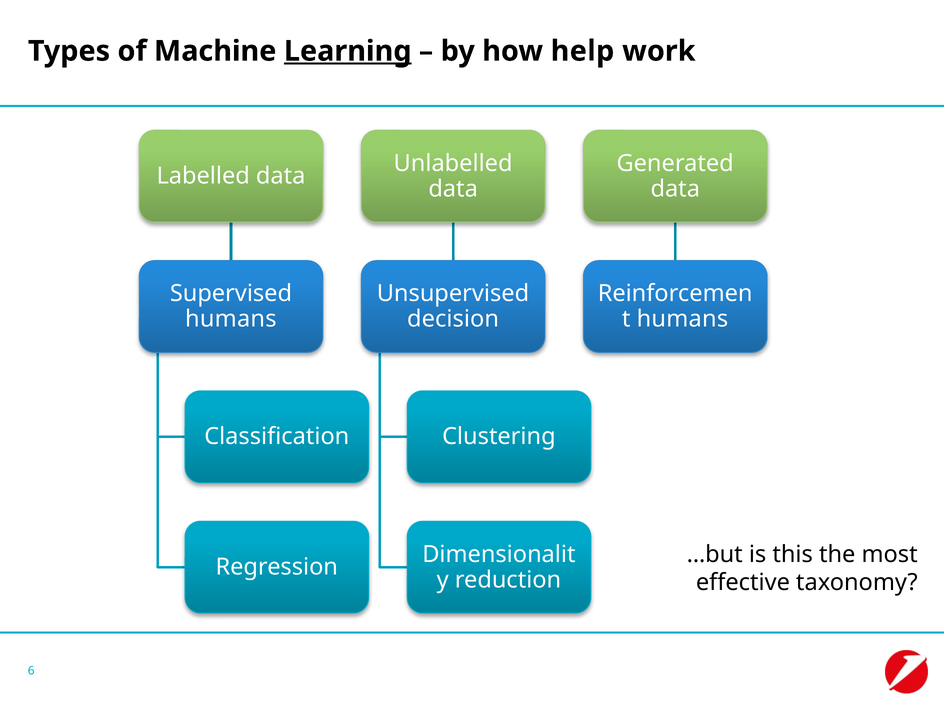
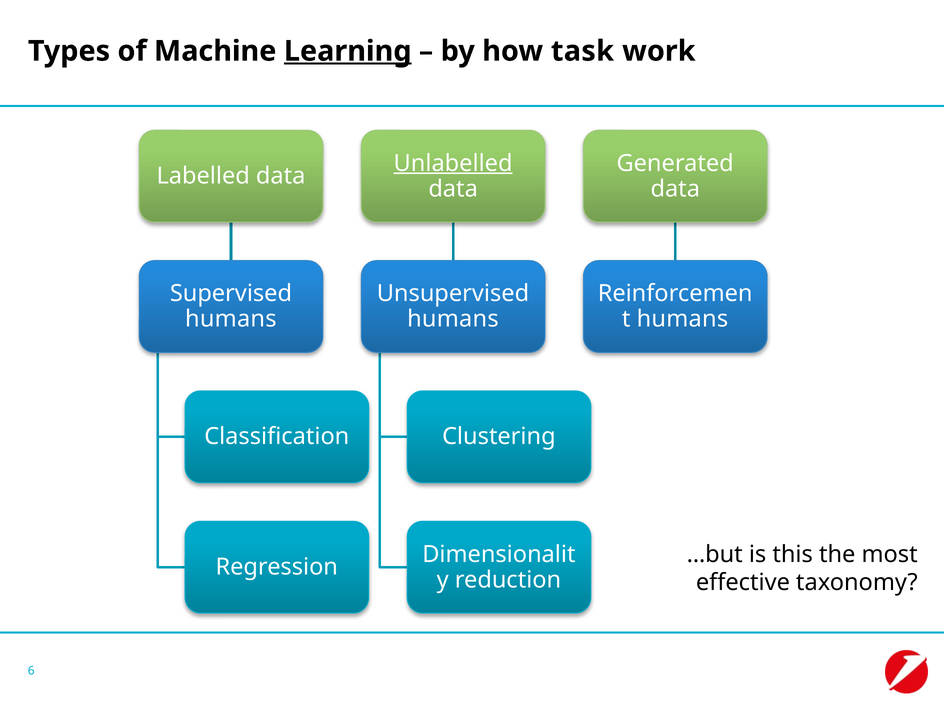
help: help -> task
Unlabelled underline: none -> present
decision at (453, 319): decision -> humans
